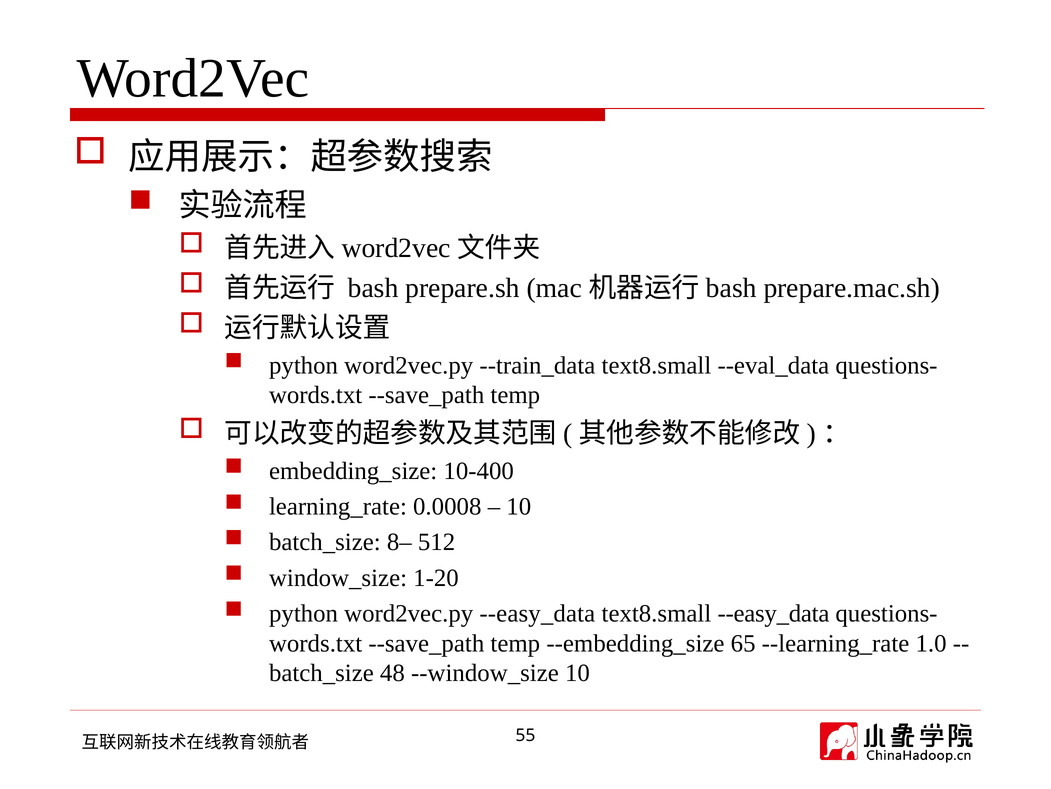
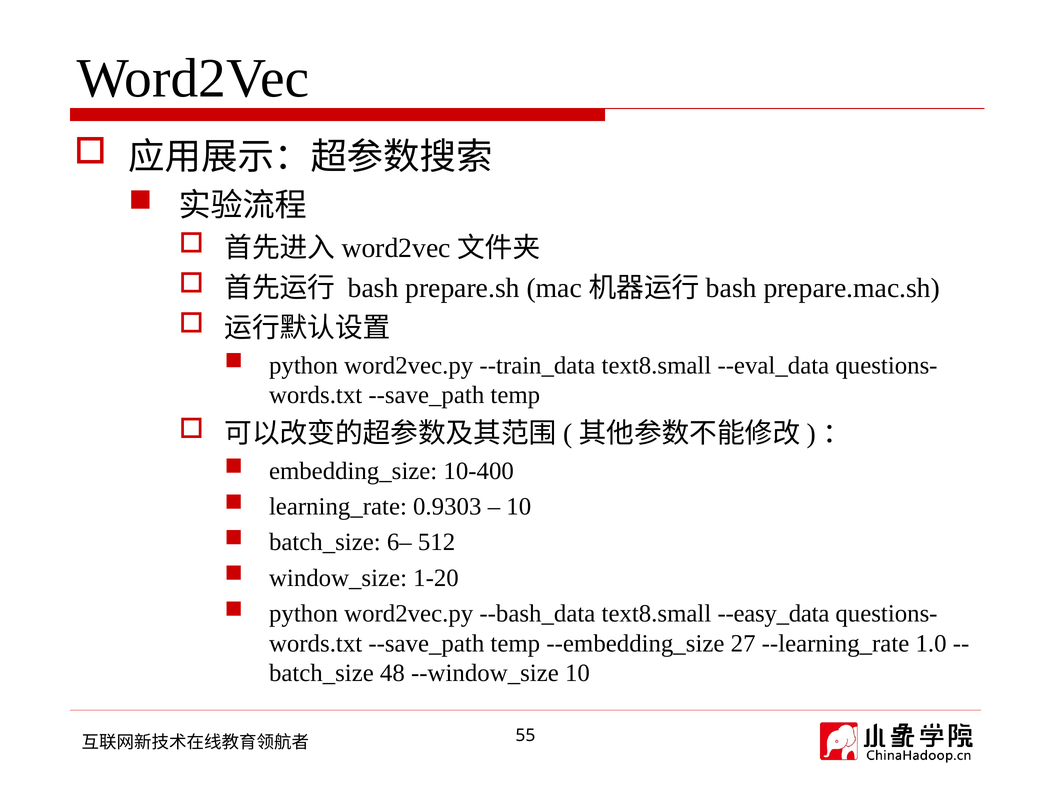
0.0008: 0.0008 -> 0.9303
8–: 8– -> 6–
word2vec.py --easy_data: --easy_data -> --bash_data
65: 65 -> 27
